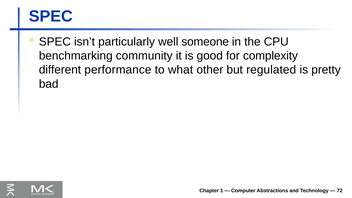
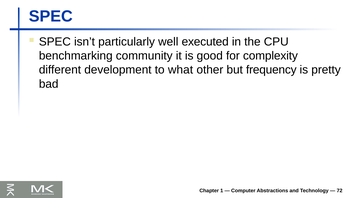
someone: someone -> executed
performance: performance -> development
regulated: regulated -> frequency
